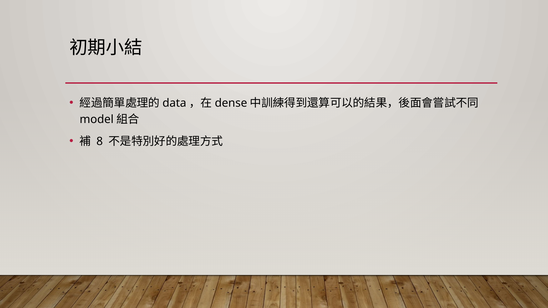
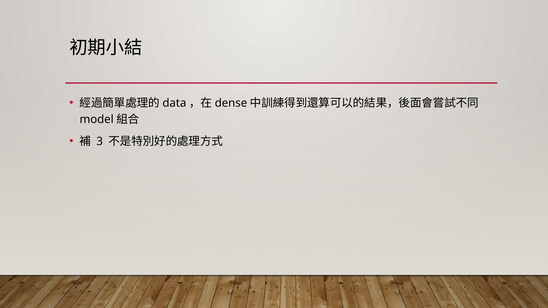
8: 8 -> 3
